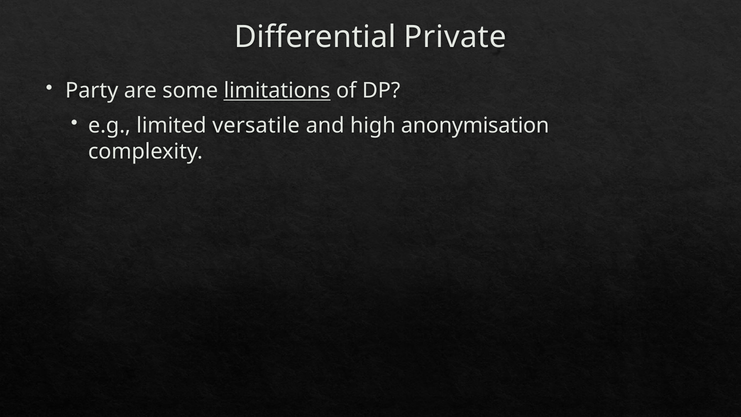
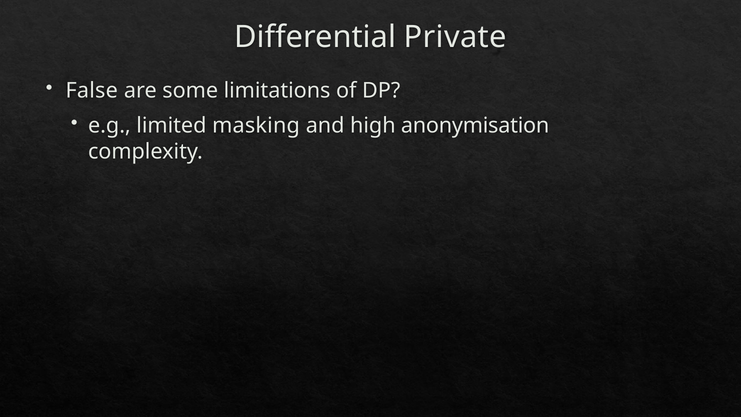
Party: Party -> False
limitations underline: present -> none
versatile: versatile -> masking
